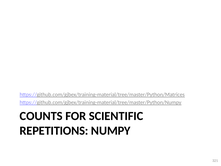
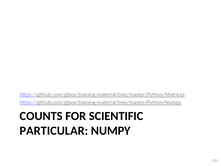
REPETITIONS: REPETITIONS -> PARTICULAR
